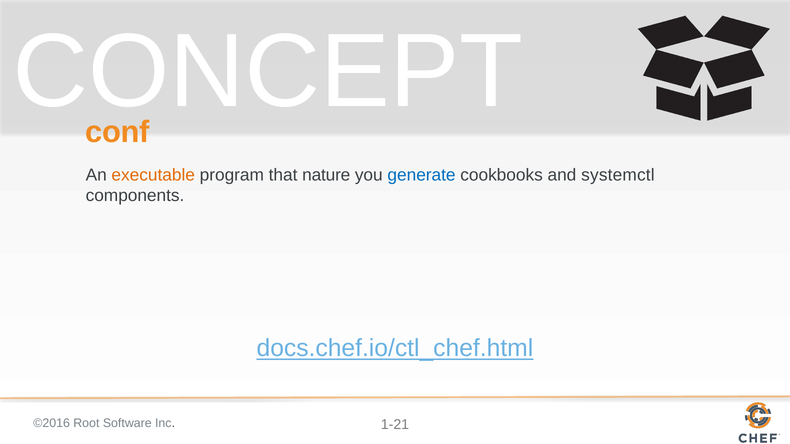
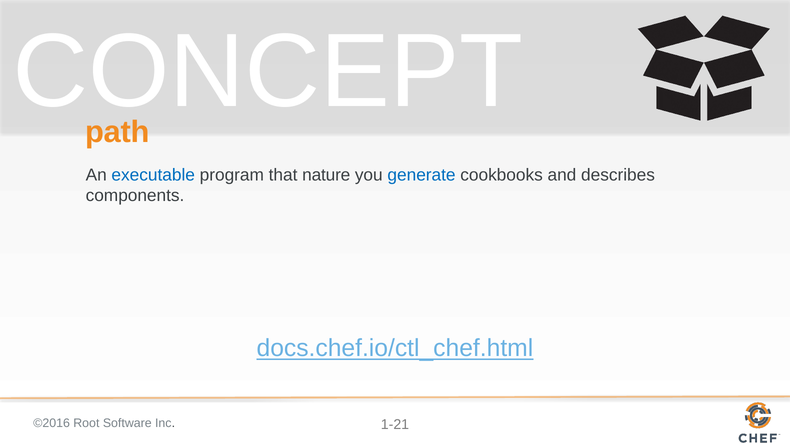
conf: conf -> path
executable colour: orange -> blue
systemctl: systemctl -> describes
